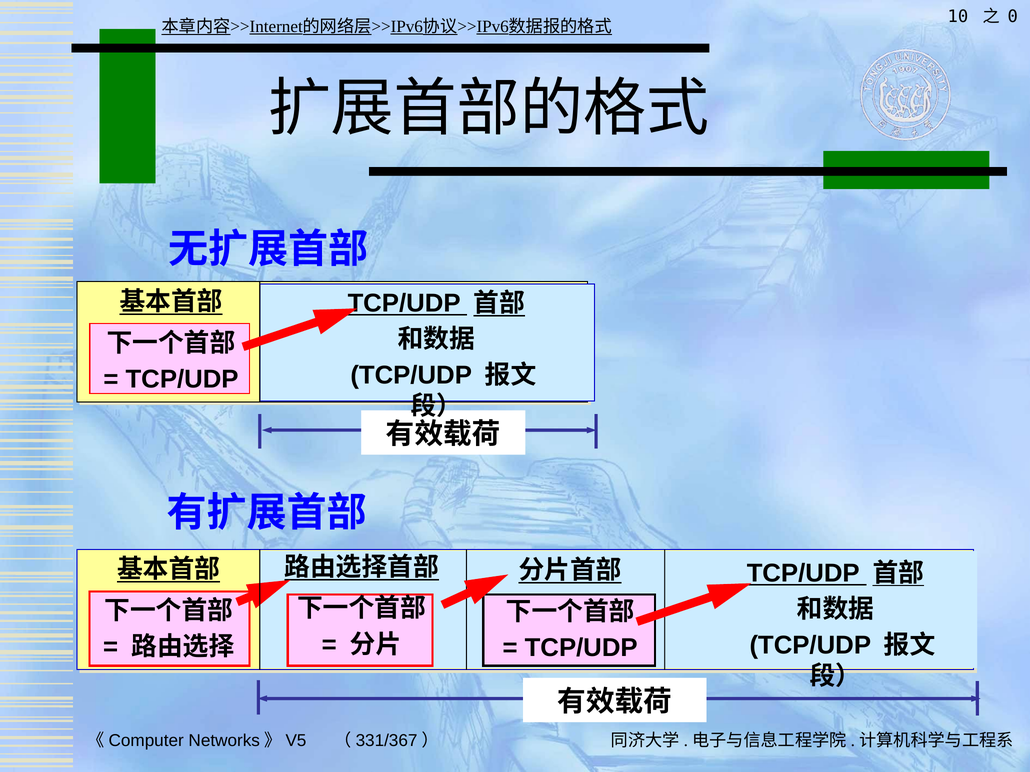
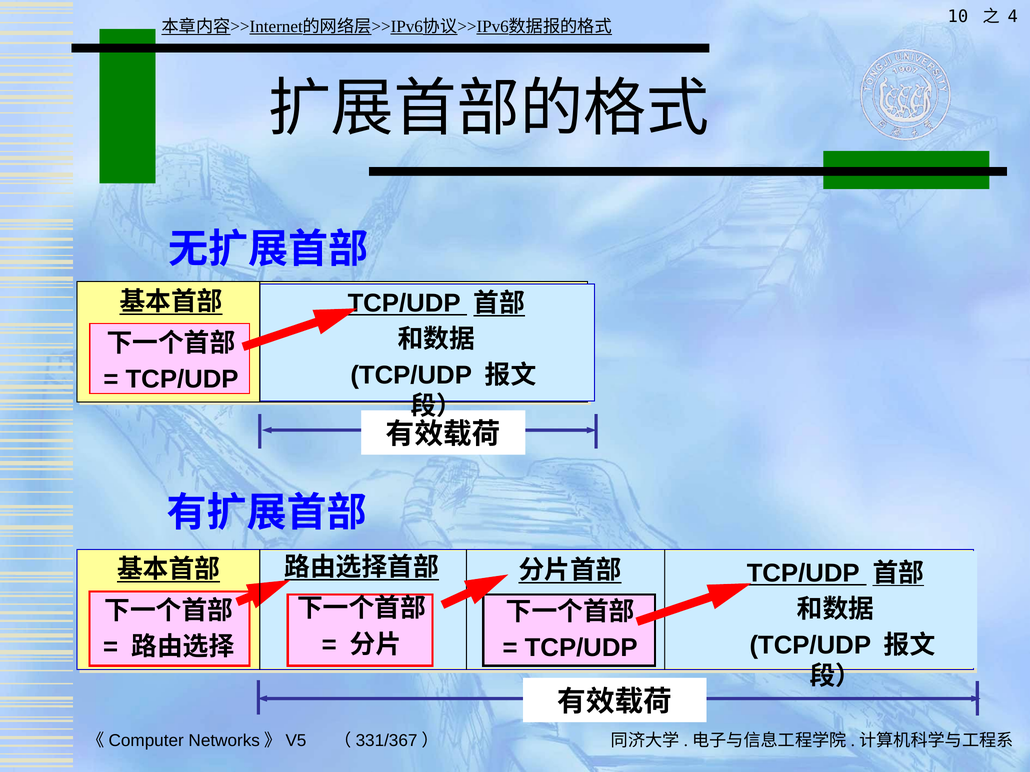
0: 0 -> 4
